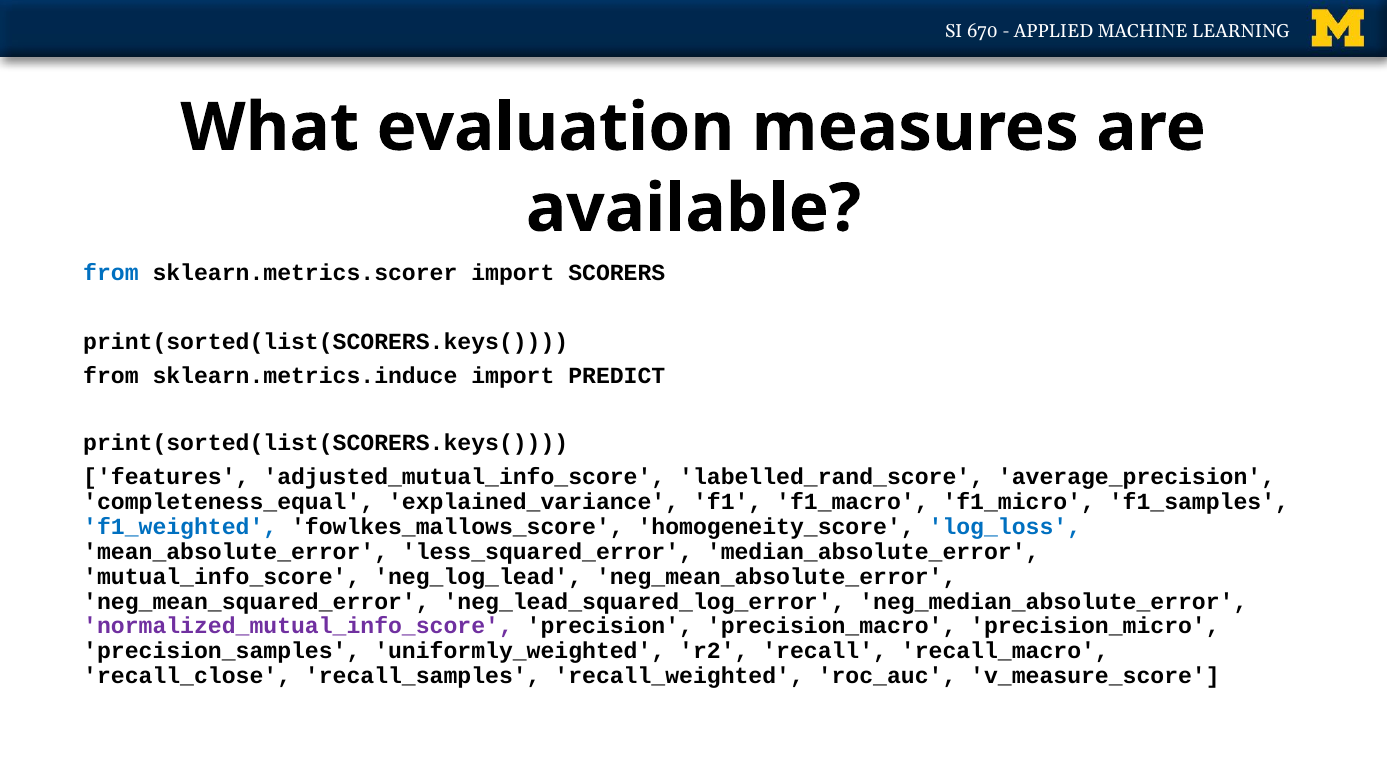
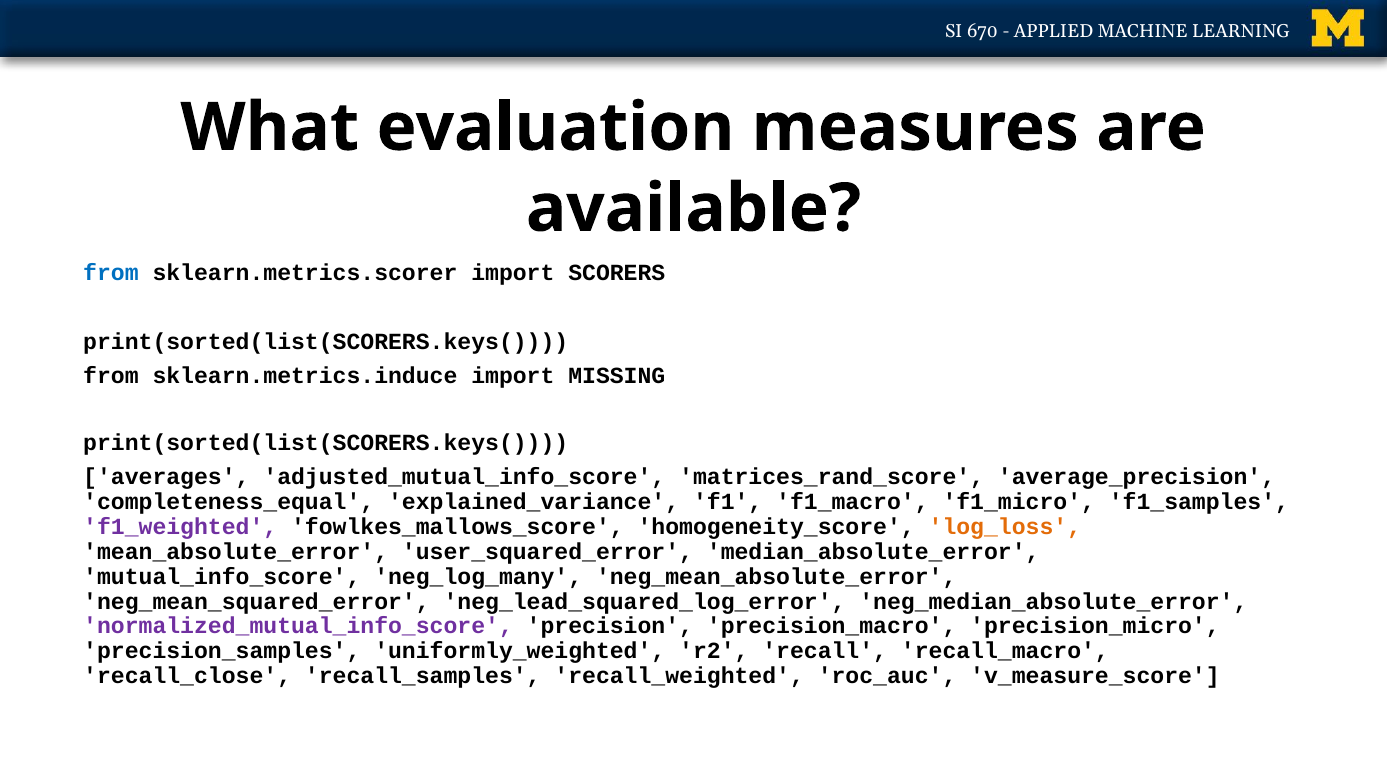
PREDICT: PREDICT -> MISSING
features: features -> averages
labelled_rand_score: labelled_rand_score -> matrices_rand_score
f1_weighted colour: blue -> purple
log_loss colour: blue -> orange
less_squared_error: less_squared_error -> user_squared_error
neg_log_lead: neg_log_lead -> neg_log_many
